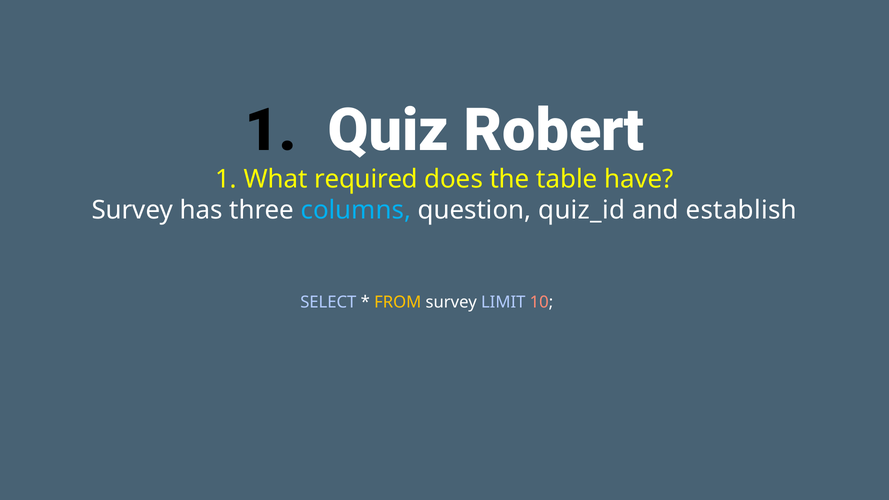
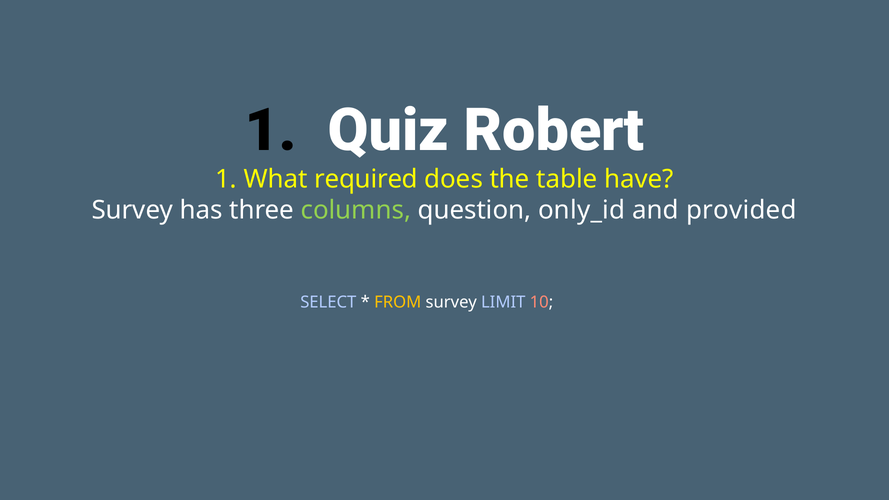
columns colour: light blue -> light green
quiz_id: quiz_id -> only_id
establish: establish -> provided
